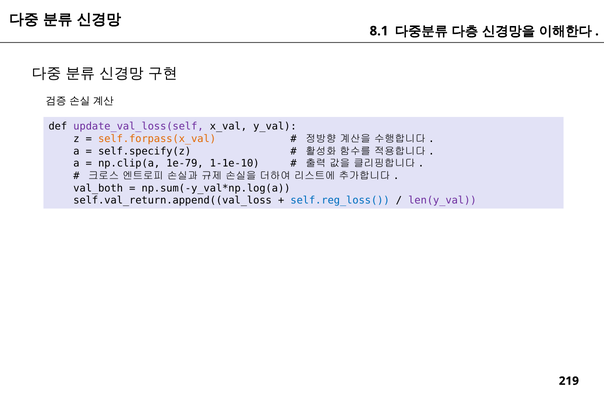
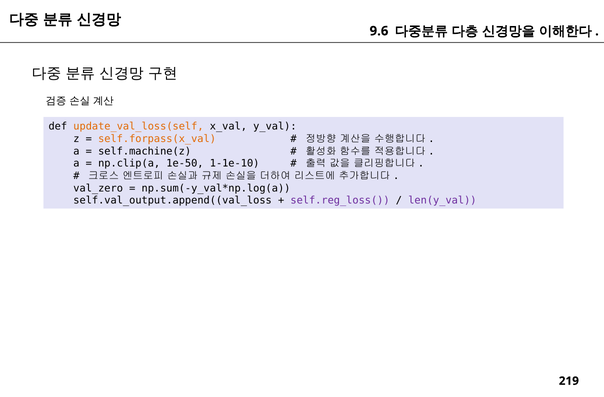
8.1: 8.1 -> 9.6
update_val_loss(self colour: purple -> orange
self.specify(z: self.specify(z -> self.machine(z
1e-79: 1e-79 -> 1e-50
val_both: val_both -> val_zero
self.val_return.append((val_loss: self.val_return.append((val_loss -> self.val_output.append((val_loss
self.reg_loss( colour: blue -> purple
